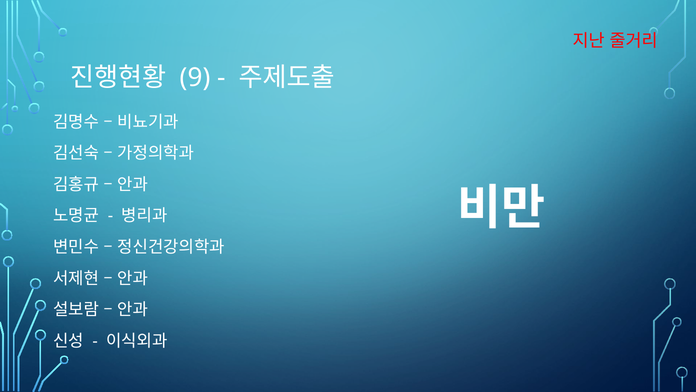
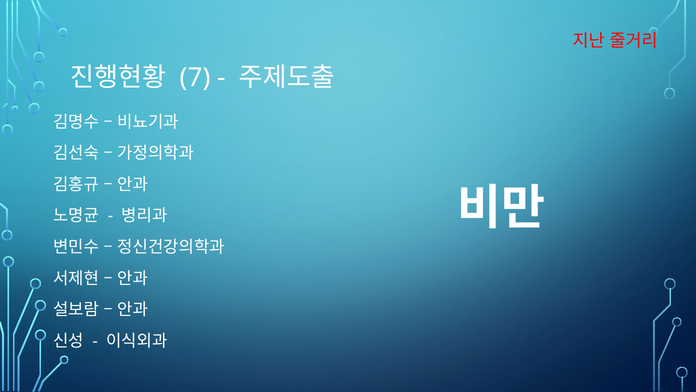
9: 9 -> 7
